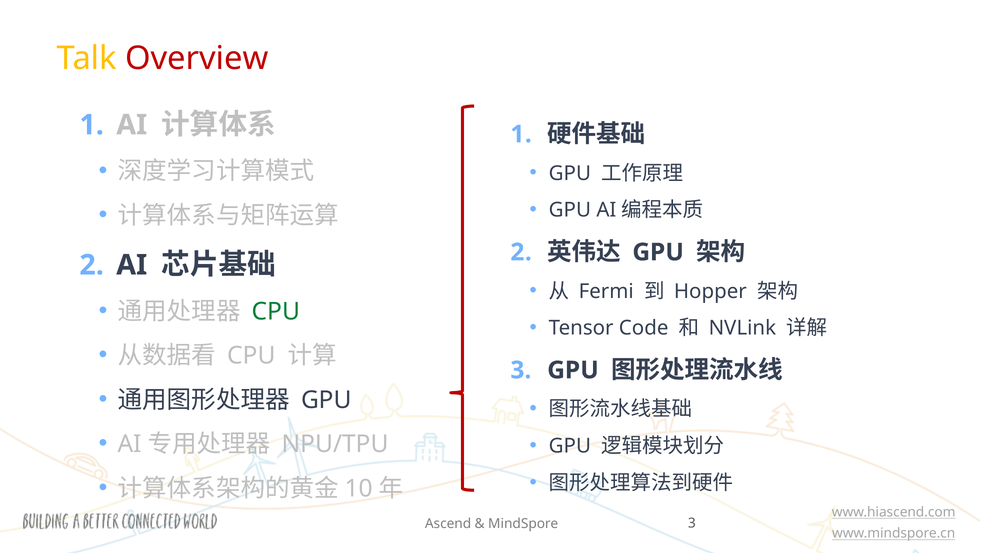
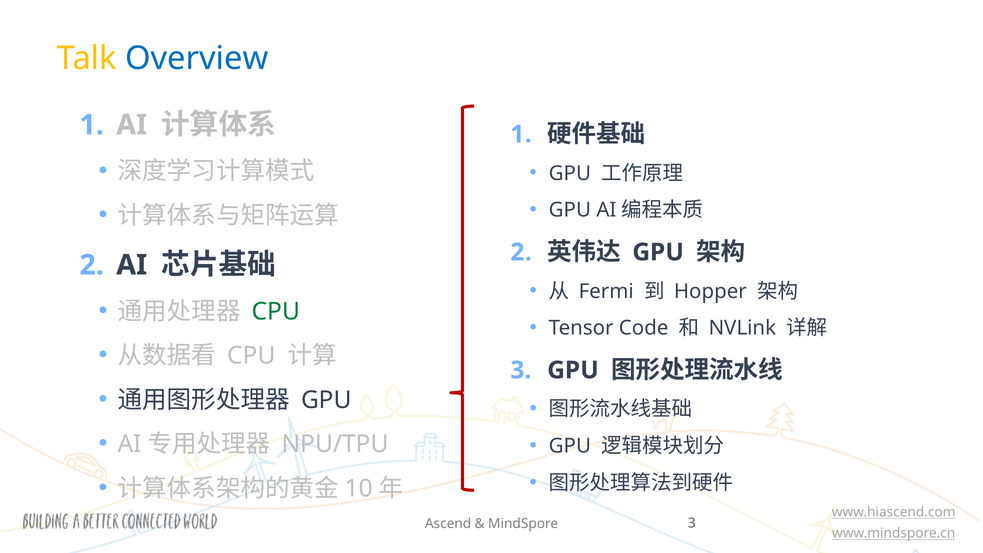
Overview colour: red -> blue
